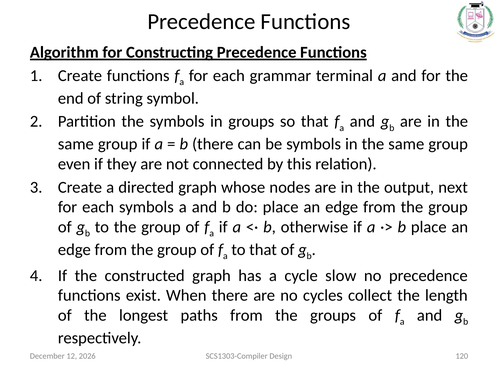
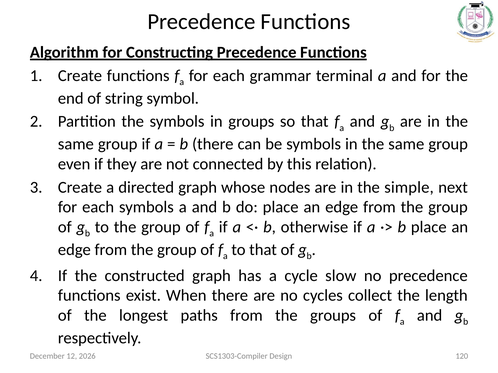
output: output -> simple
